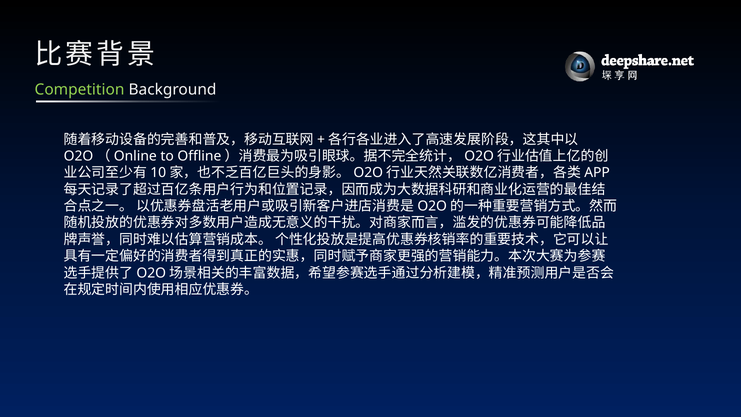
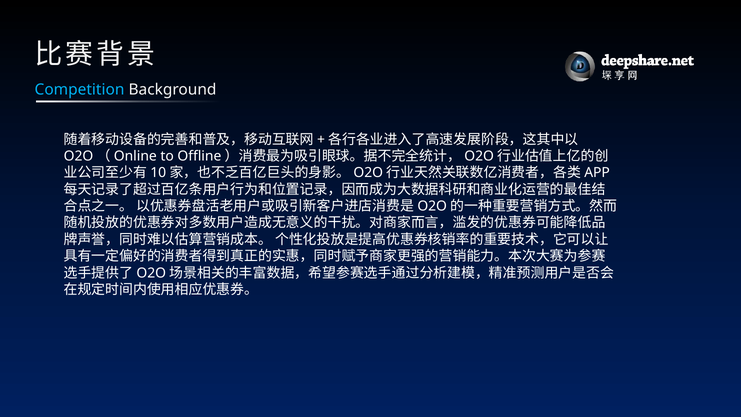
Competition colour: light green -> light blue
